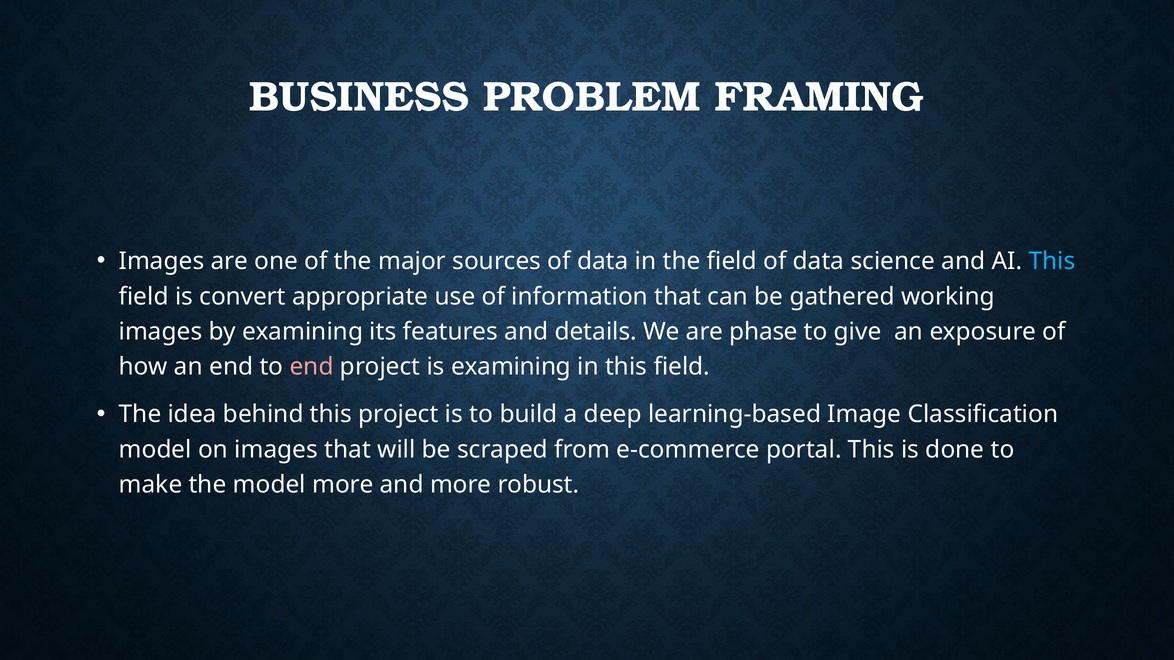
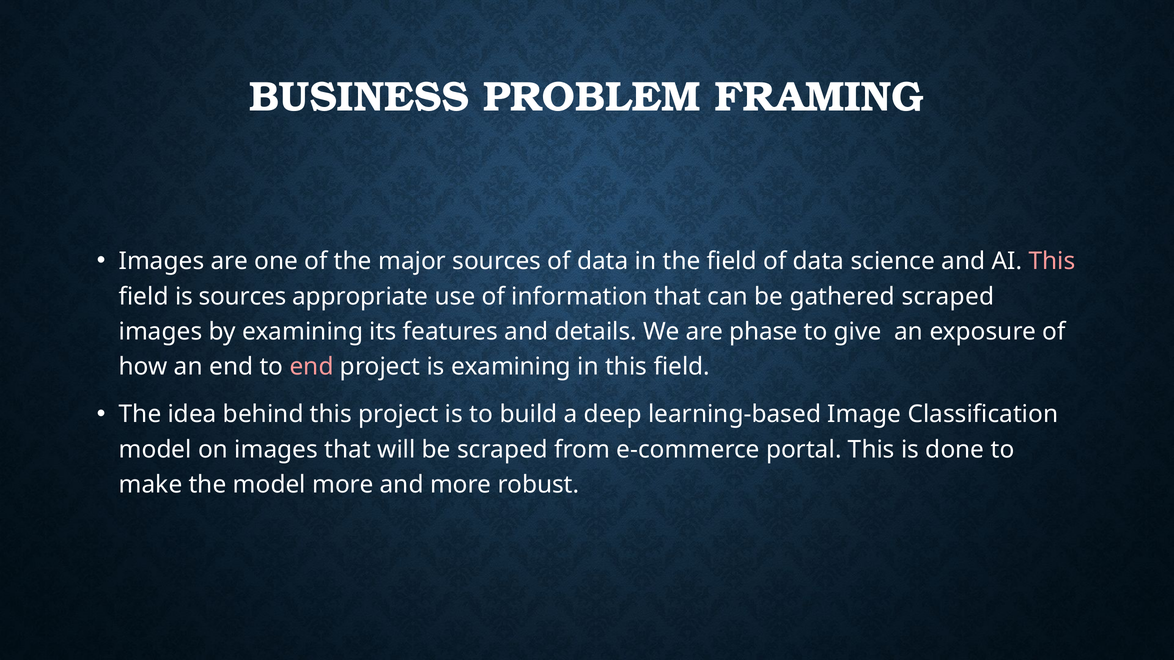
This at (1052, 261) colour: light blue -> pink
is convert: convert -> sources
gathered working: working -> scraped
